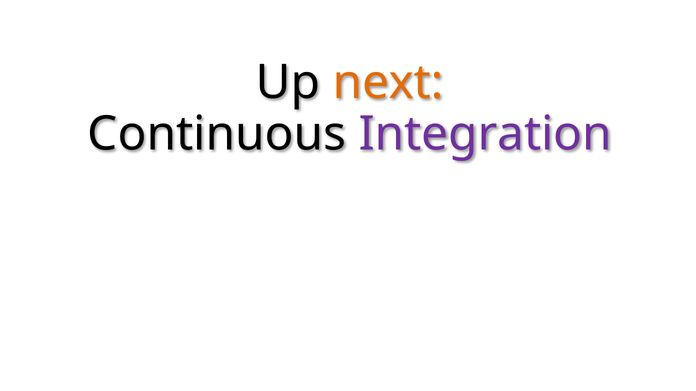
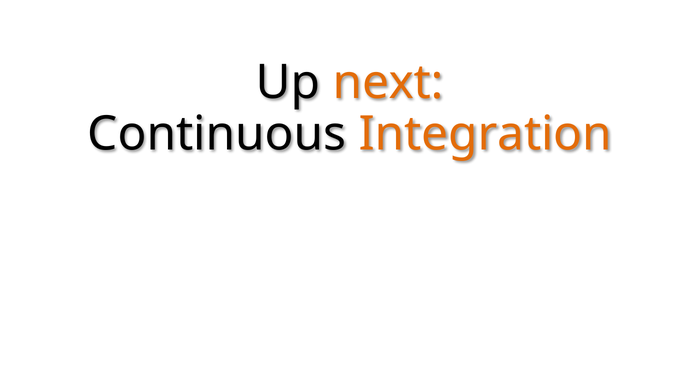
Integration colour: purple -> orange
